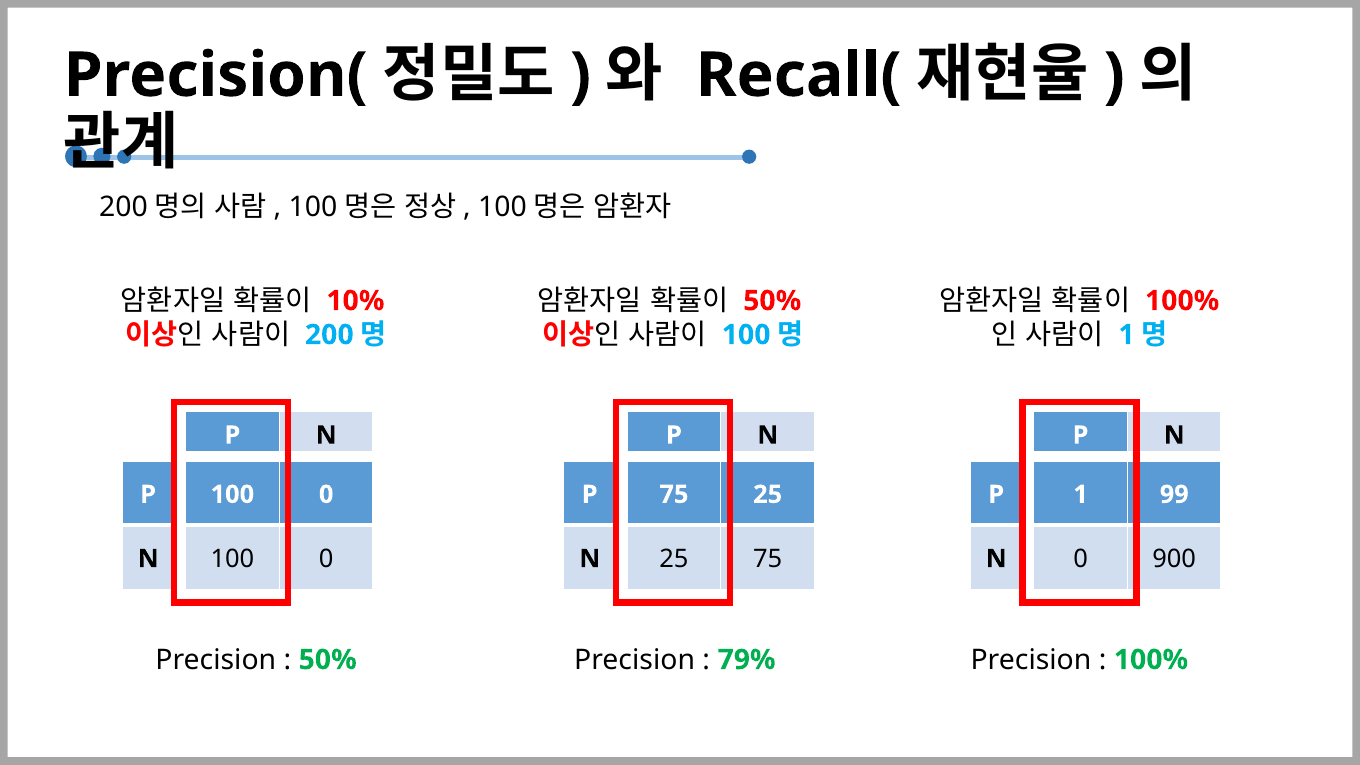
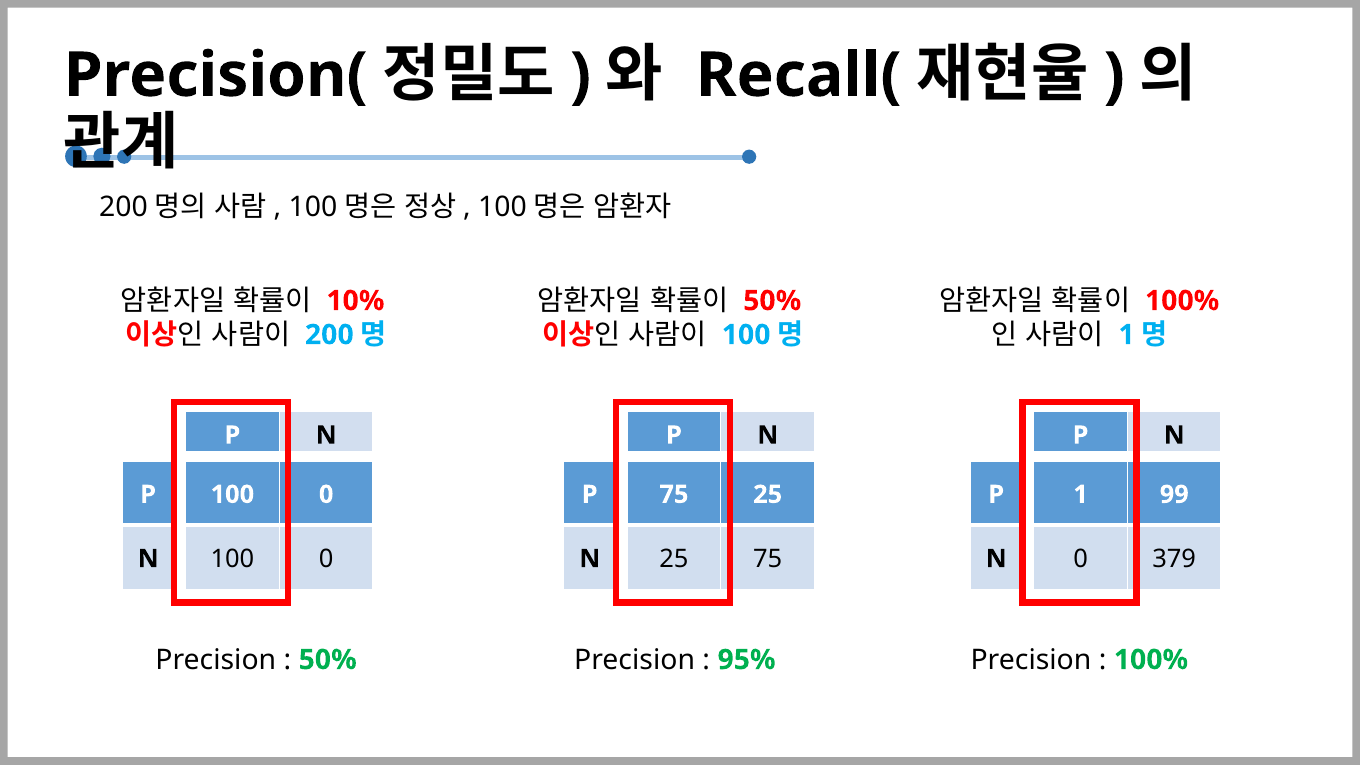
900: 900 -> 379
79%: 79% -> 95%
